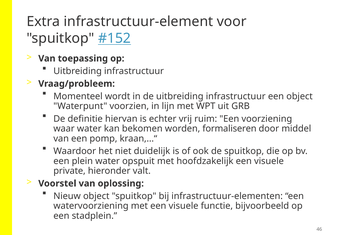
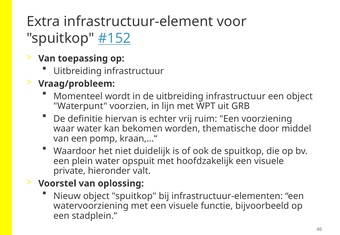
formaliseren: formaliseren -> thematische
